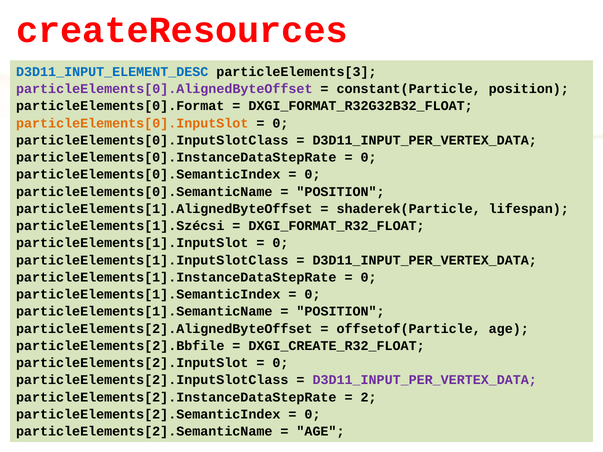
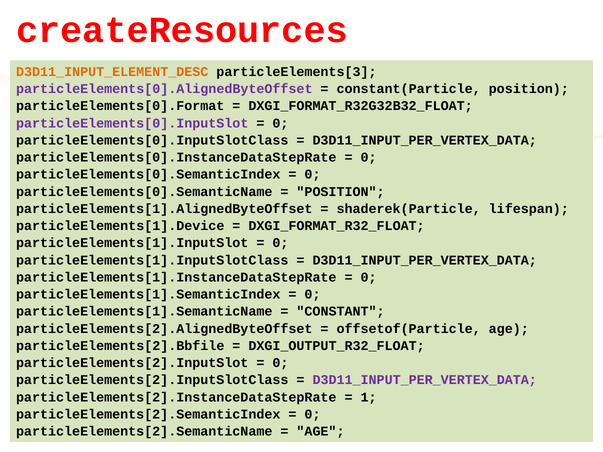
D3D11_INPUT_ELEMENT_DESC colour: blue -> orange
particleElements[0].InputSlot colour: orange -> purple
particleElements[1].Szécsi: particleElements[1].Szécsi -> particleElements[1].Device
POSITION at (341, 312): POSITION -> CONSTANT
DXGI_CREATE_R32_FLOAT: DXGI_CREATE_R32_FLOAT -> DXGI_OUTPUT_R32_FLOAT
2: 2 -> 1
